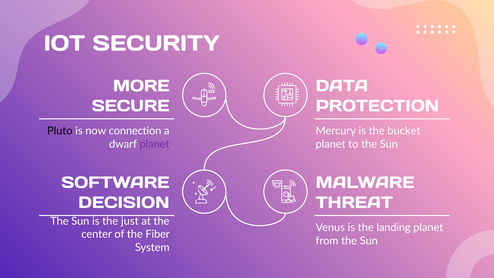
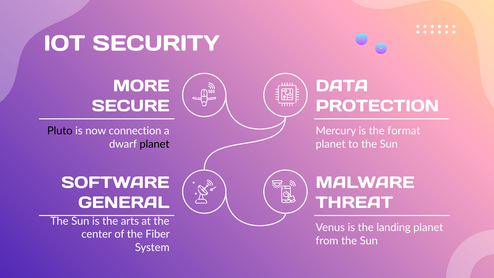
bucket: bucket -> format
planet at (154, 144) colour: purple -> black
DECISION: DECISION -> GENERAL
just: just -> arts
